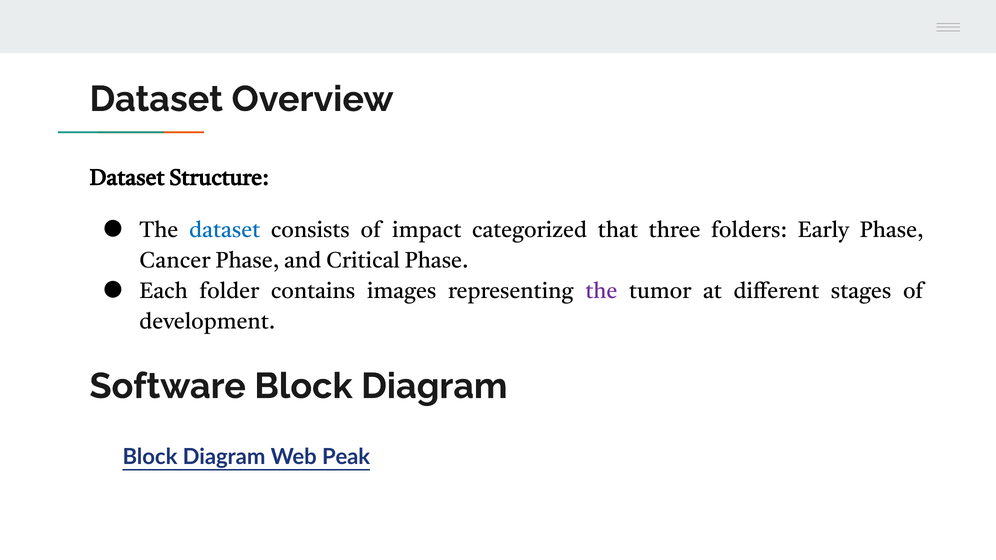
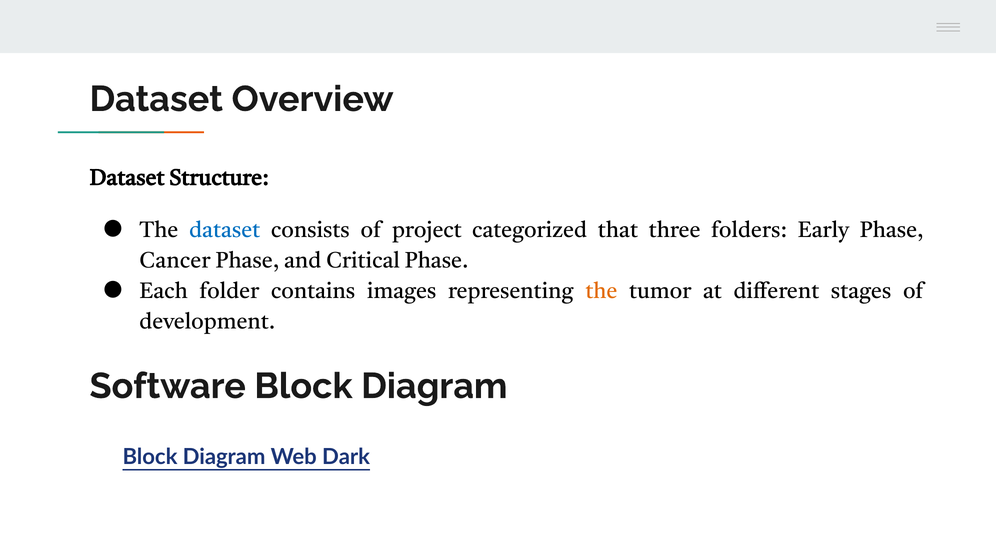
impact: impact -> project
the at (601, 291) colour: purple -> orange
Peak: Peak -> Dark
